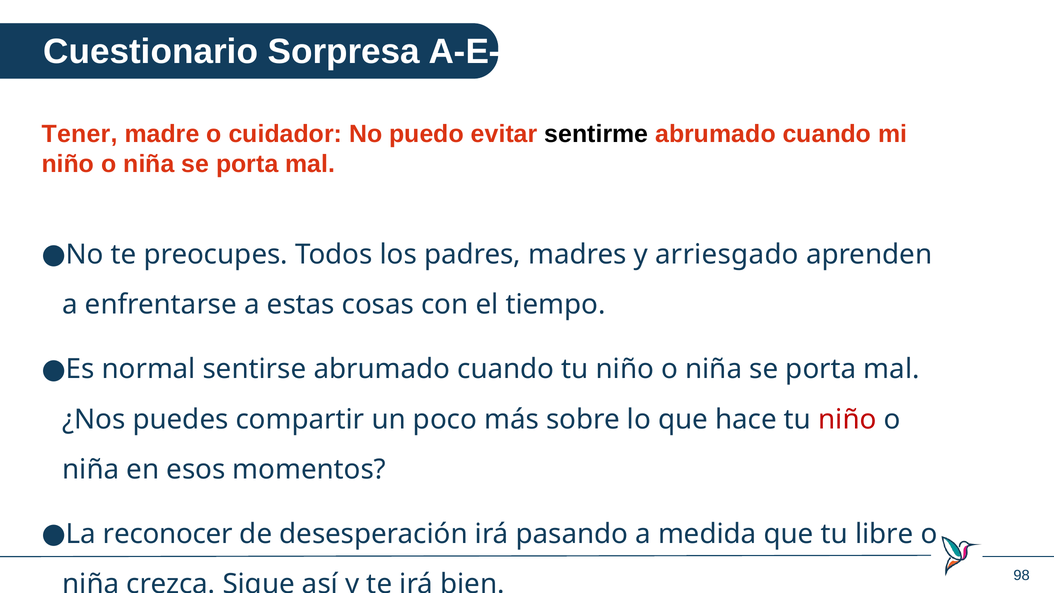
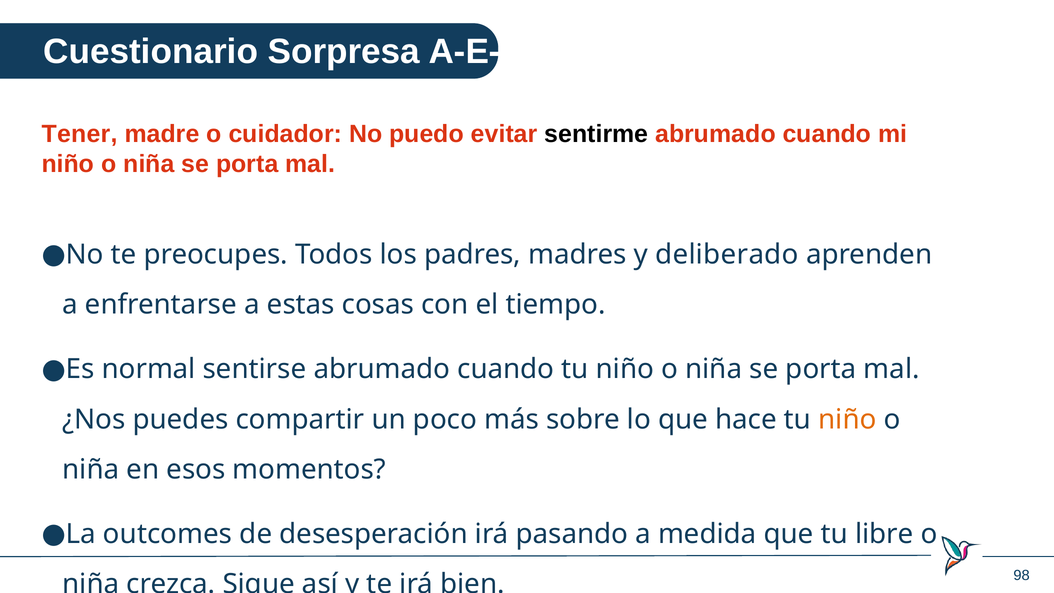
arriesgado: arriesgado -> deliberado
niño at (847, 419) colour: red -> orange
reconocer: reconocer -> outcomes
